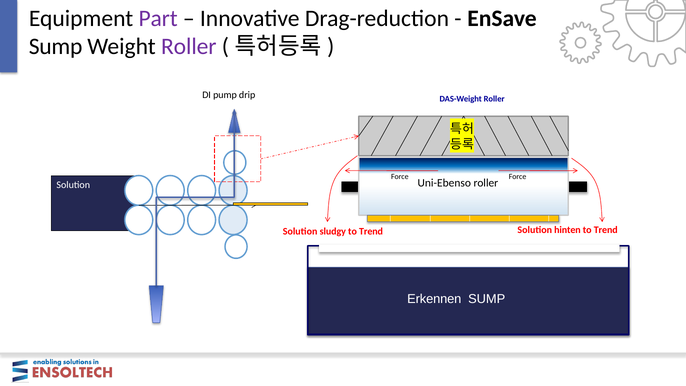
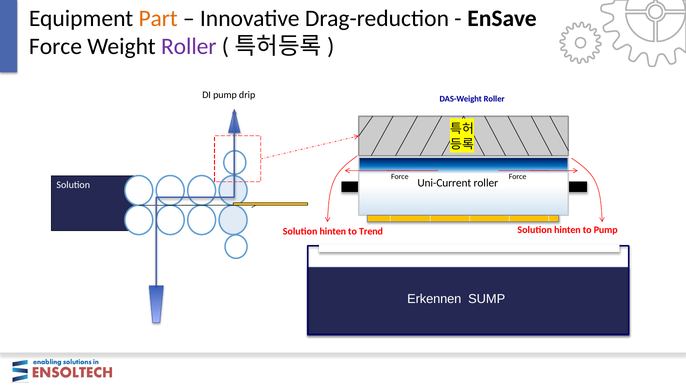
Part colour: purple -> orange
Sump at (56, 47): Sump -> Force
Uni-Ebenso: Uni-Ebenso -> Uni-Current
Trend at (606, 230): Trend -> Pump
sludgy at (333, 231): sludgy -> hinten
